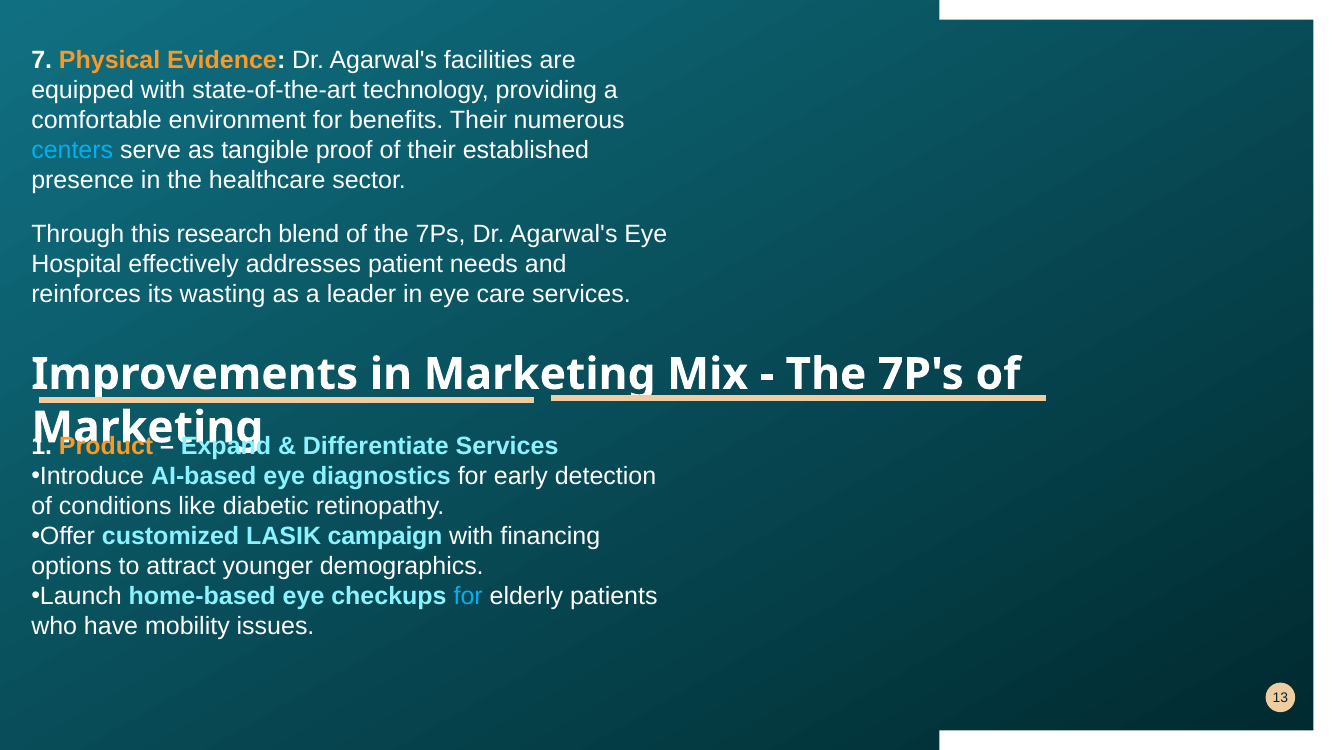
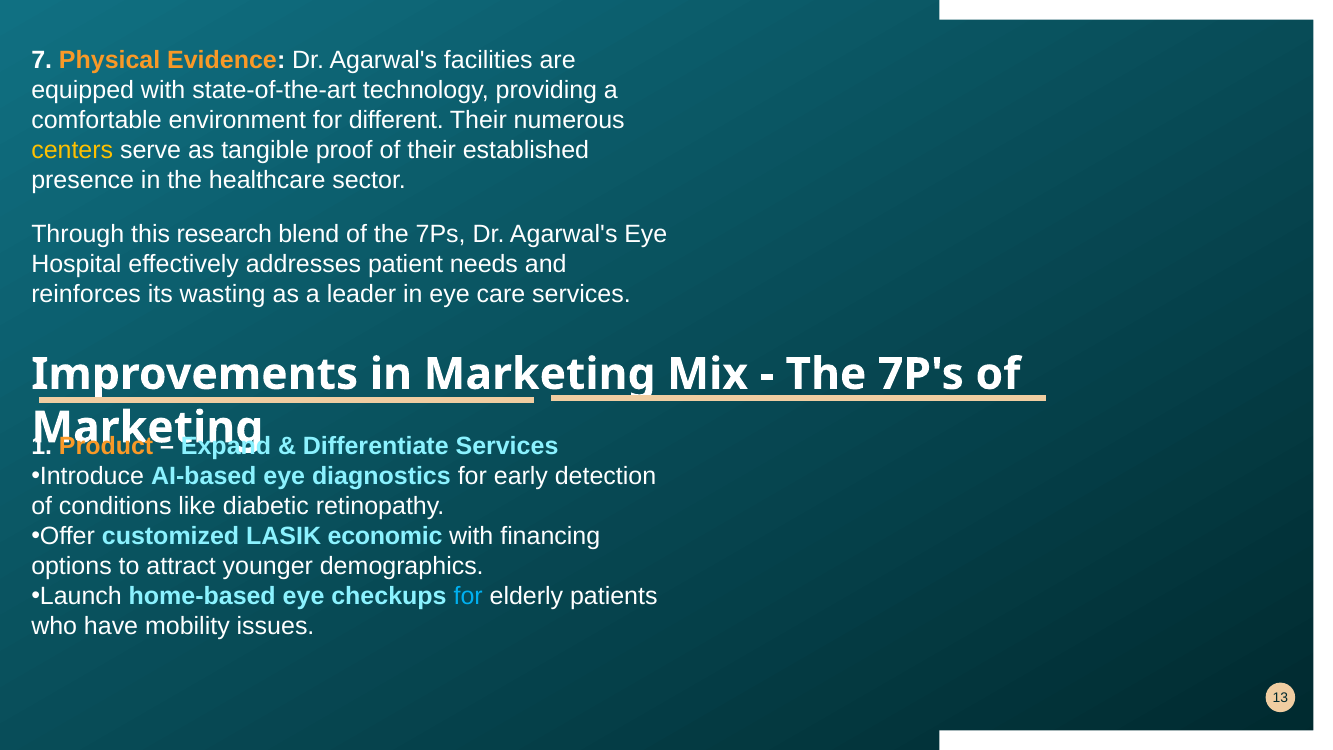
benefits: benefits -> different
centers colour: light blue -> yellow
campaign: campaign -> economic
